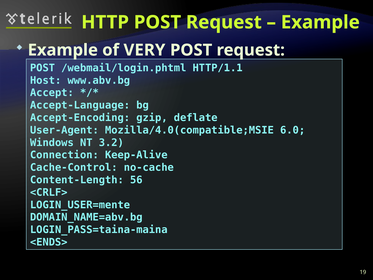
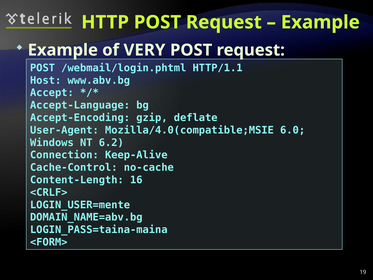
3.2: 3.2 -> 6.2
56: 56 -> 16
<ENDS>: <ENDS> -> <FORM>
